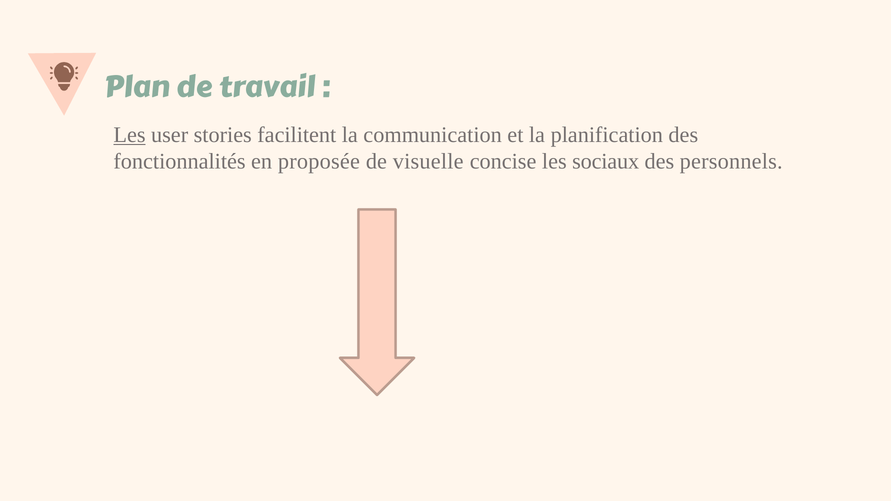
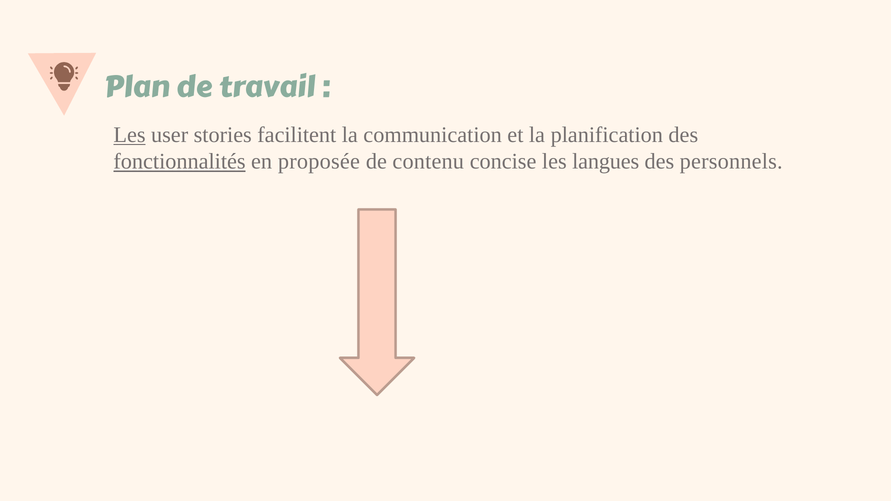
fonctionnalités underline: none -> present
visuelle: visuelle -> contenu
sociaux: sociaux -> langues
